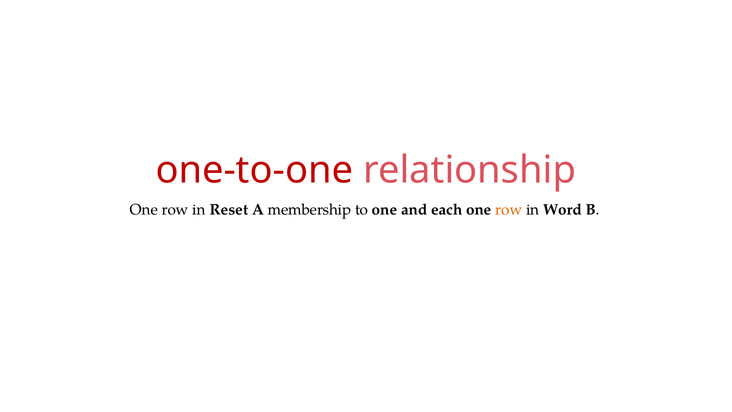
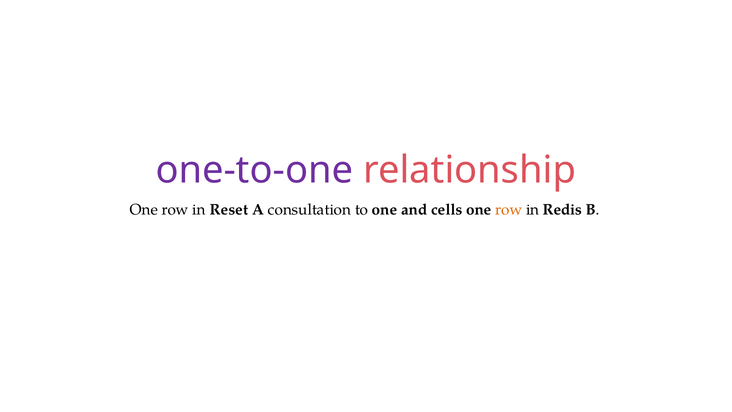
one-to-one colour: red -> purple
membership: membership -> consultation
each: each -> cells
Word: Word -> Redis
